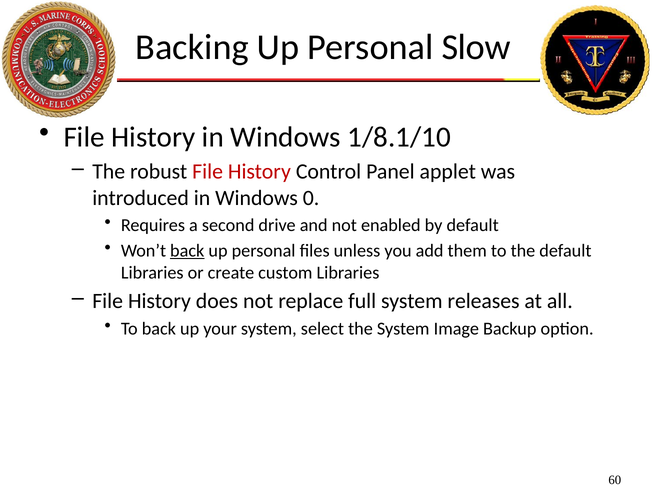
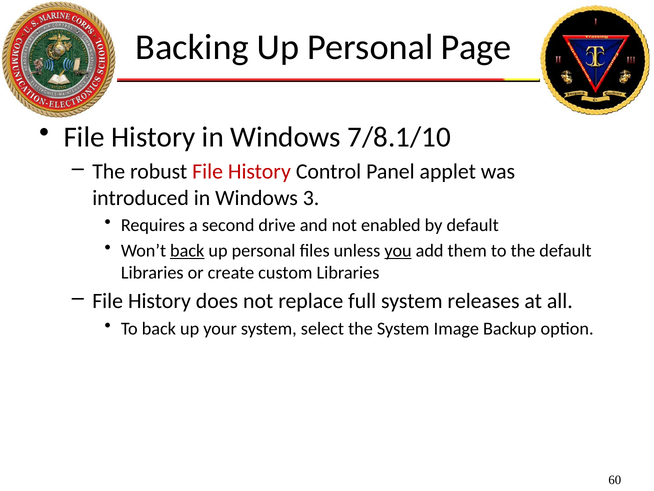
Slow: Slow -> Page
1/8.1/10: 1/8.1/10 -> 7/8.1/10
0: 0 -> 3
you underline: none -> present
